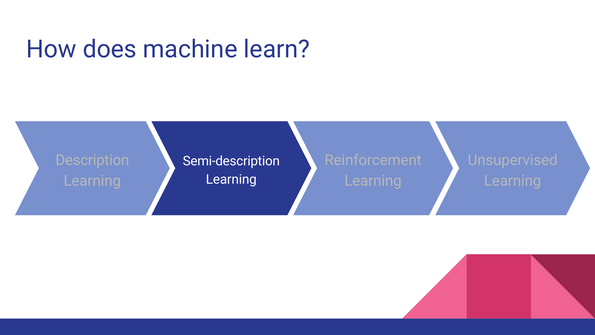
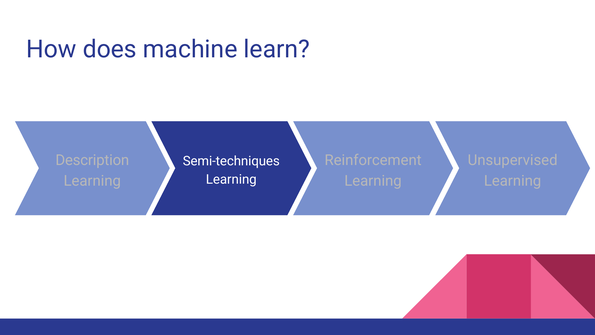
Semi-description: Semi-description -> Semi-techniques
